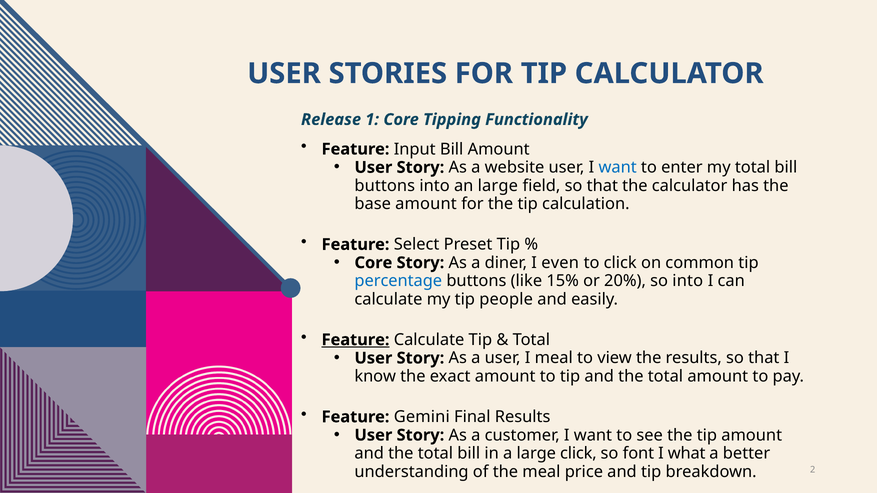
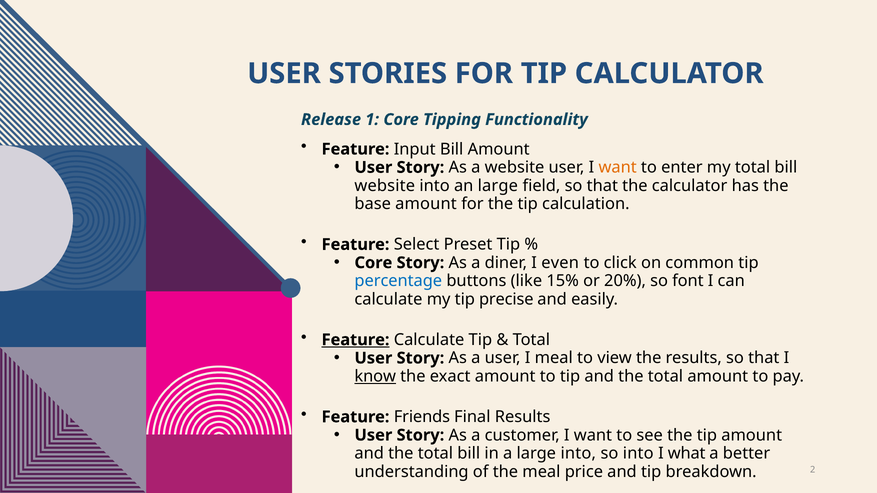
want at (618, 168) colour: blue -> orange
buttons at (385, 186): buttons -> website
so into: into -> font
people: people -> precise
know underline: none -> present
Gemini: Gemini -> Friends
large click: click -> into
so font: font -> into
